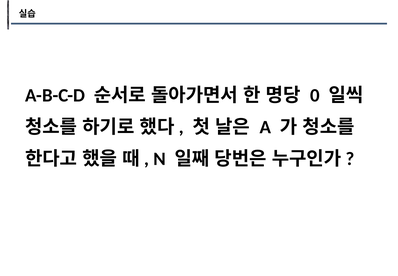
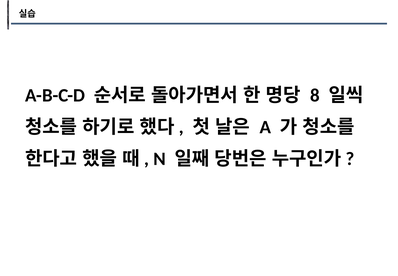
0: 0 -> 8
